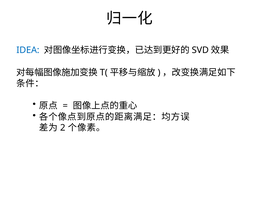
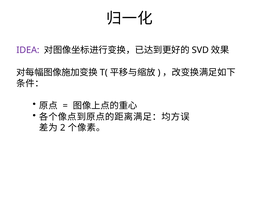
IDEA colour: blue -> purple
